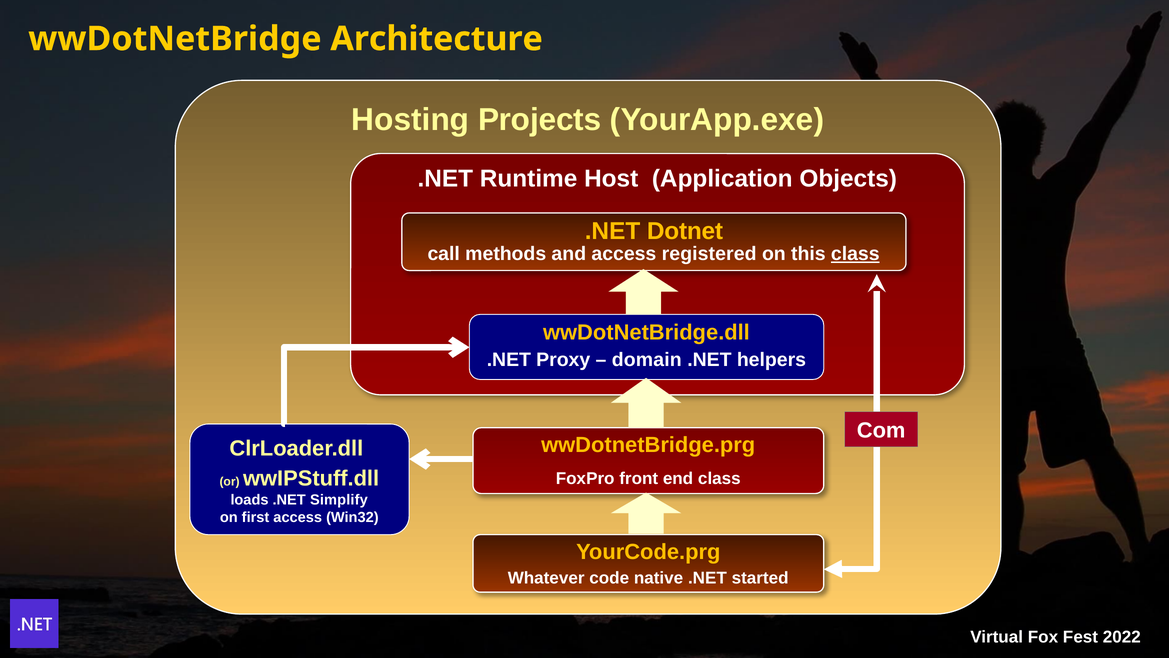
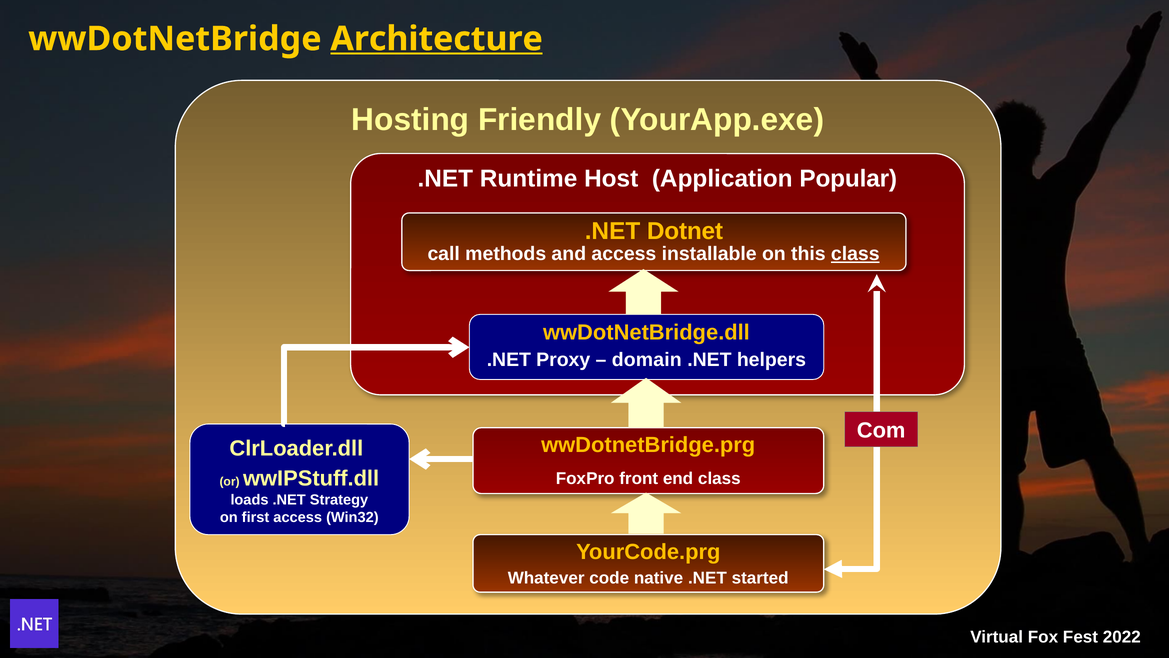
Architecture underline: none -> present
Projects: Projects -> Friendly
Objects: Objects -> Popular
registered: registered -> installable
Simplify: Simplify -> Strategy
